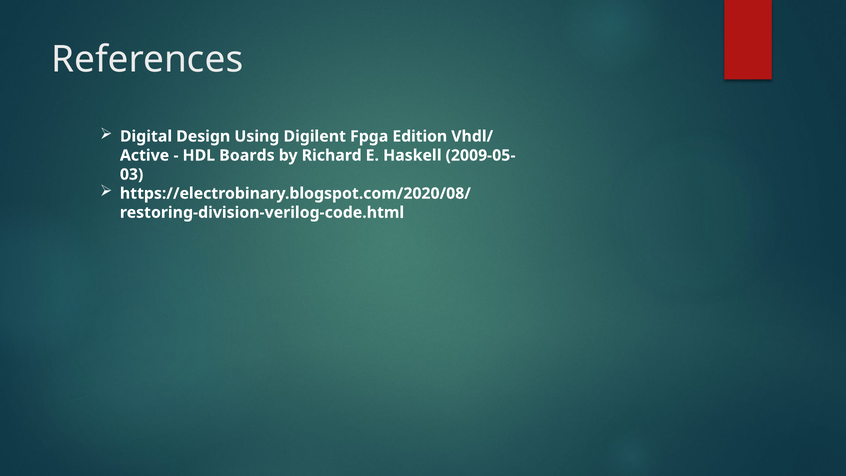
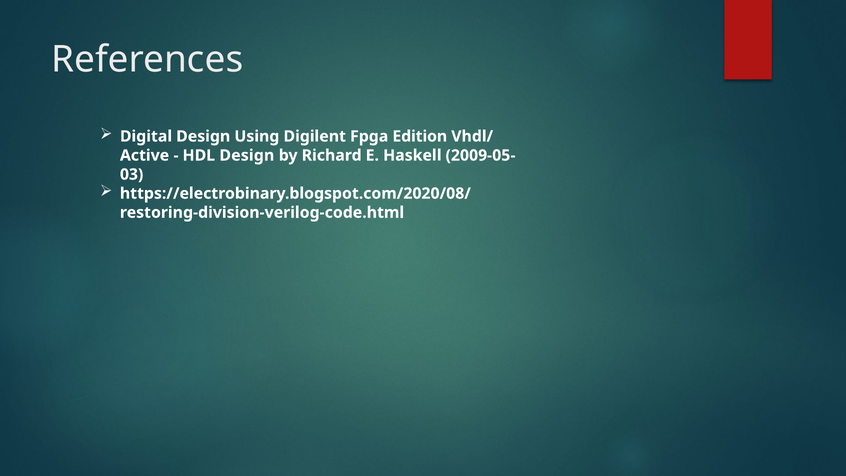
HDL Boards: Boards -> Design
